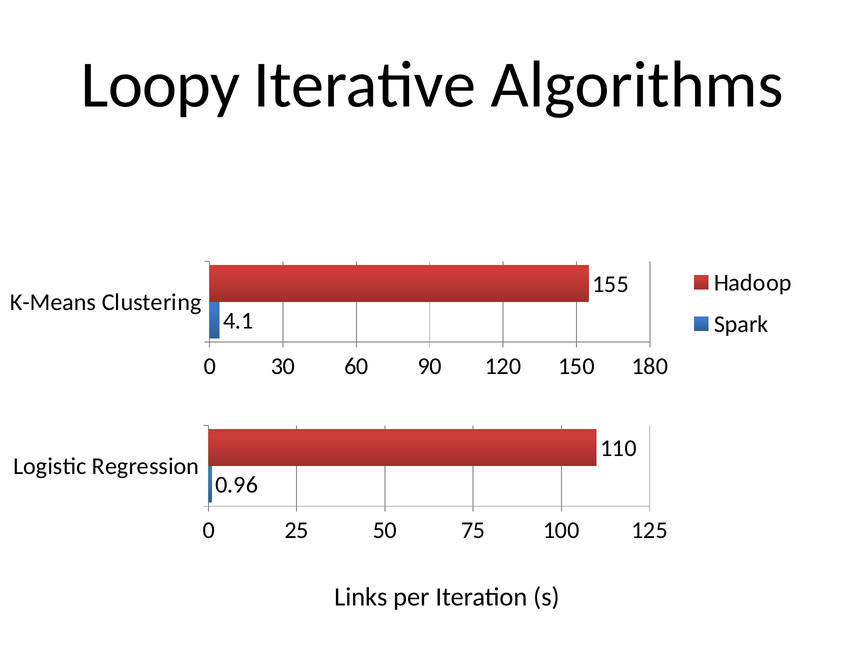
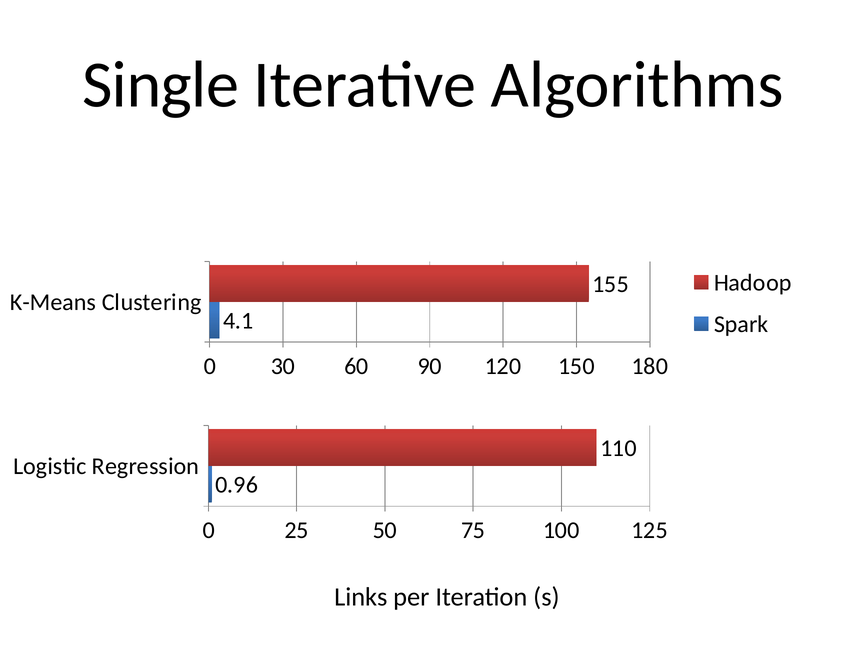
Loopy: Loopy -> Single
